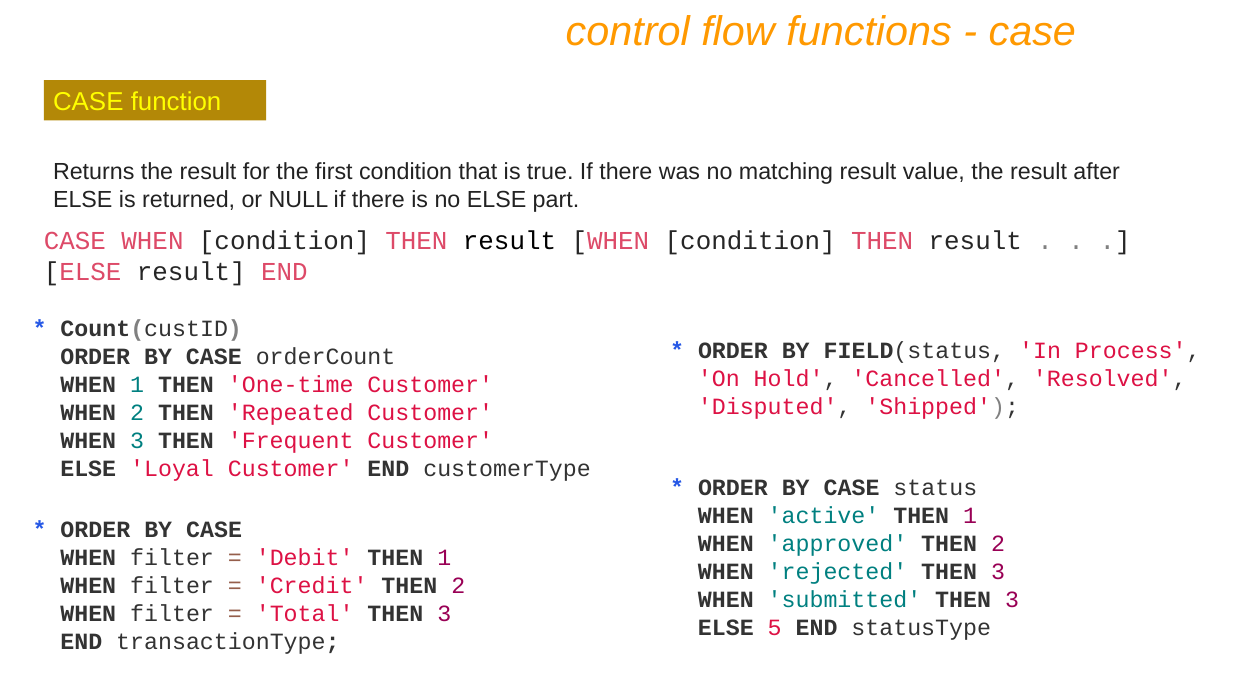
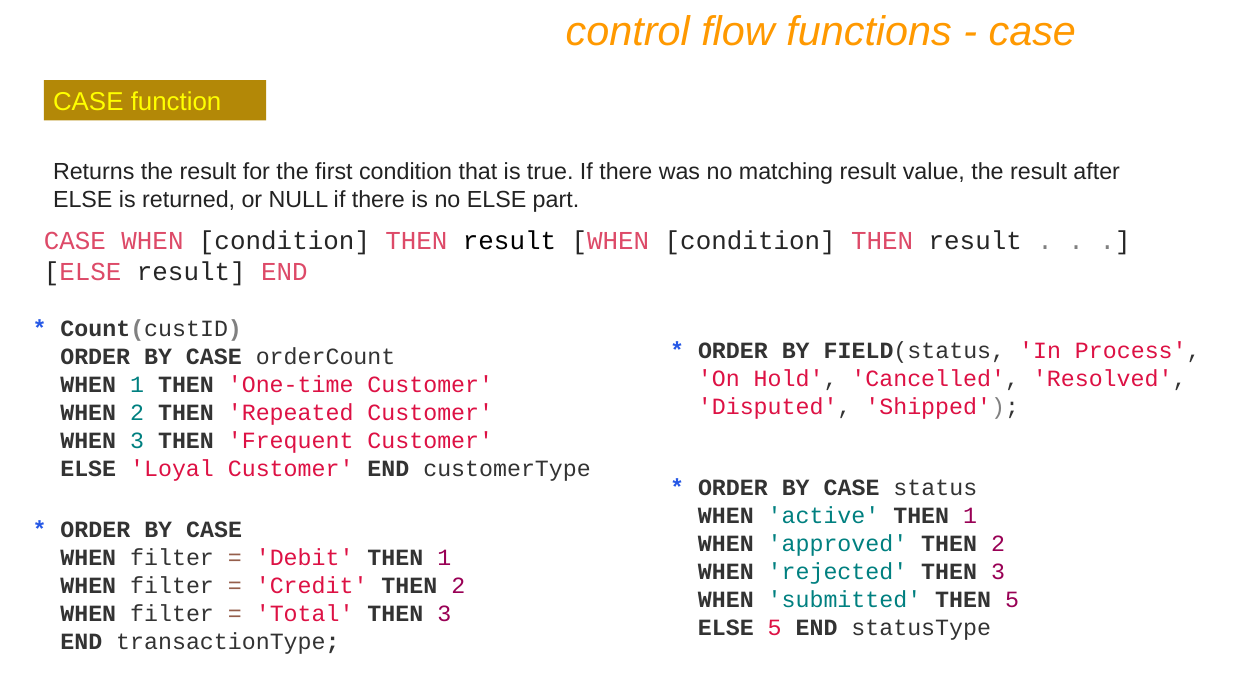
submitted THEN 3: 3 -> 5
